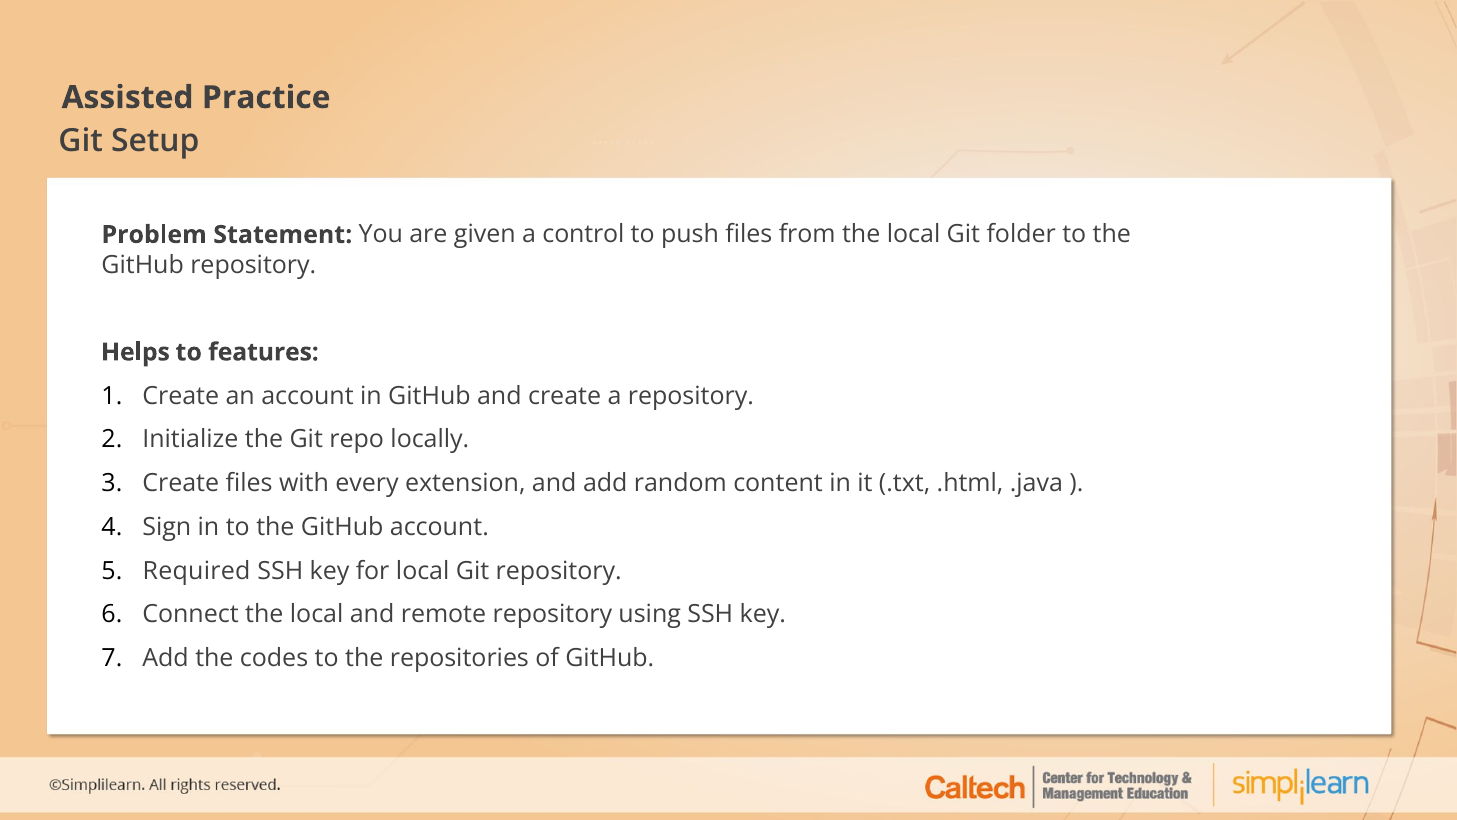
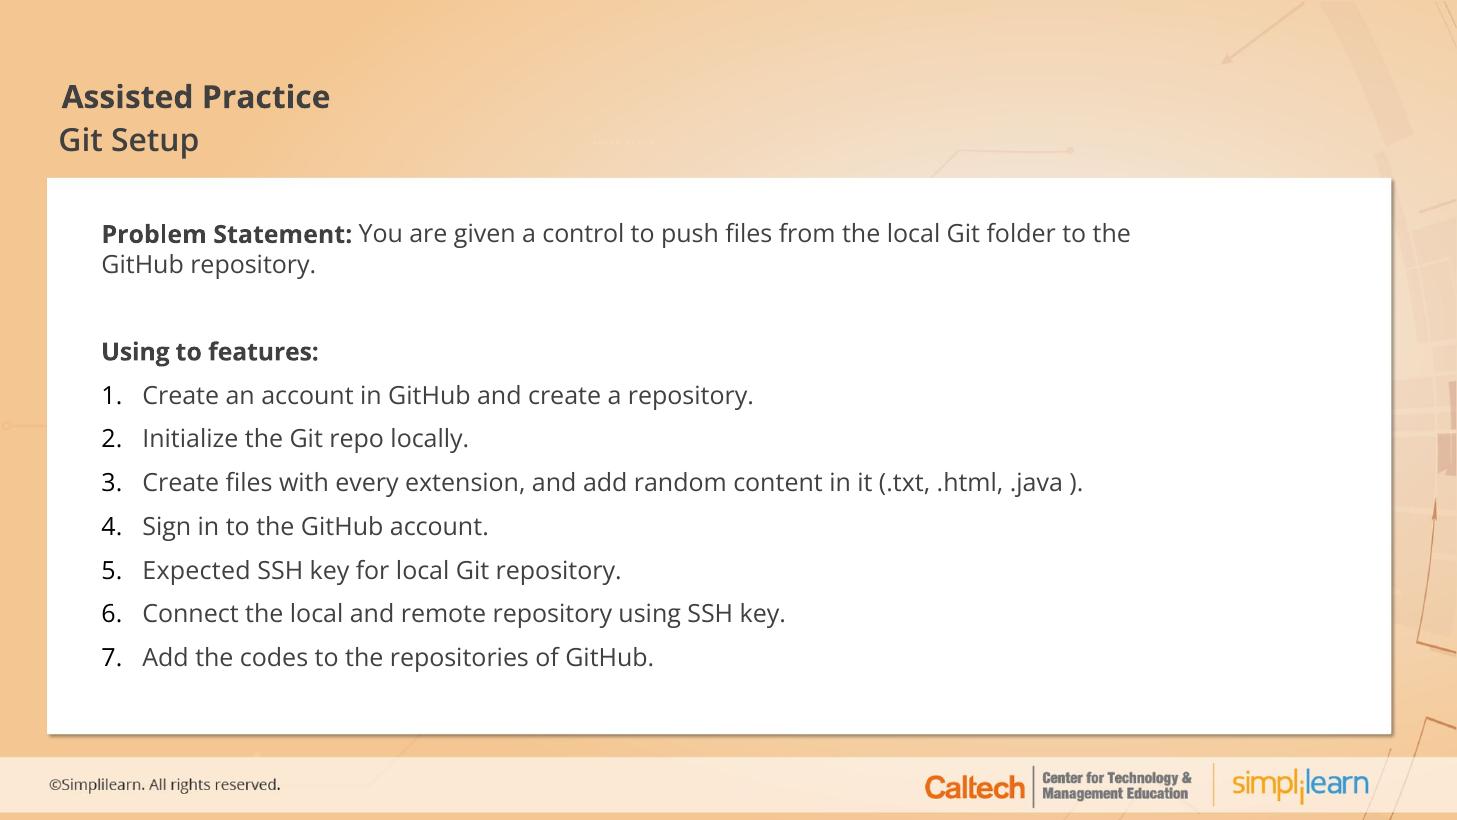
Helps at (135, 352): Helps -> Using
Required: Required -> Expected
